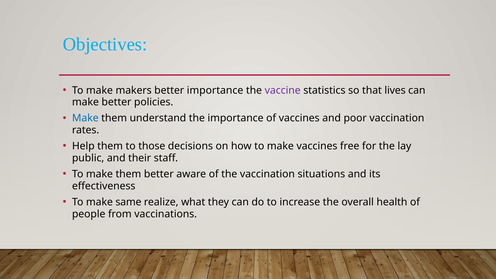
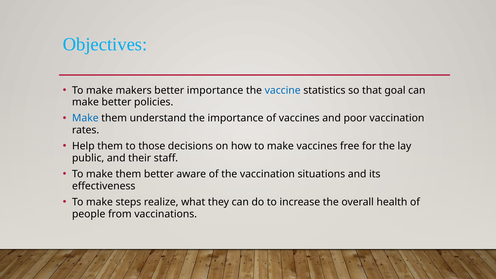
vaccine colour: purple -> blue
lives: lives -> goal
same: same -> steps
